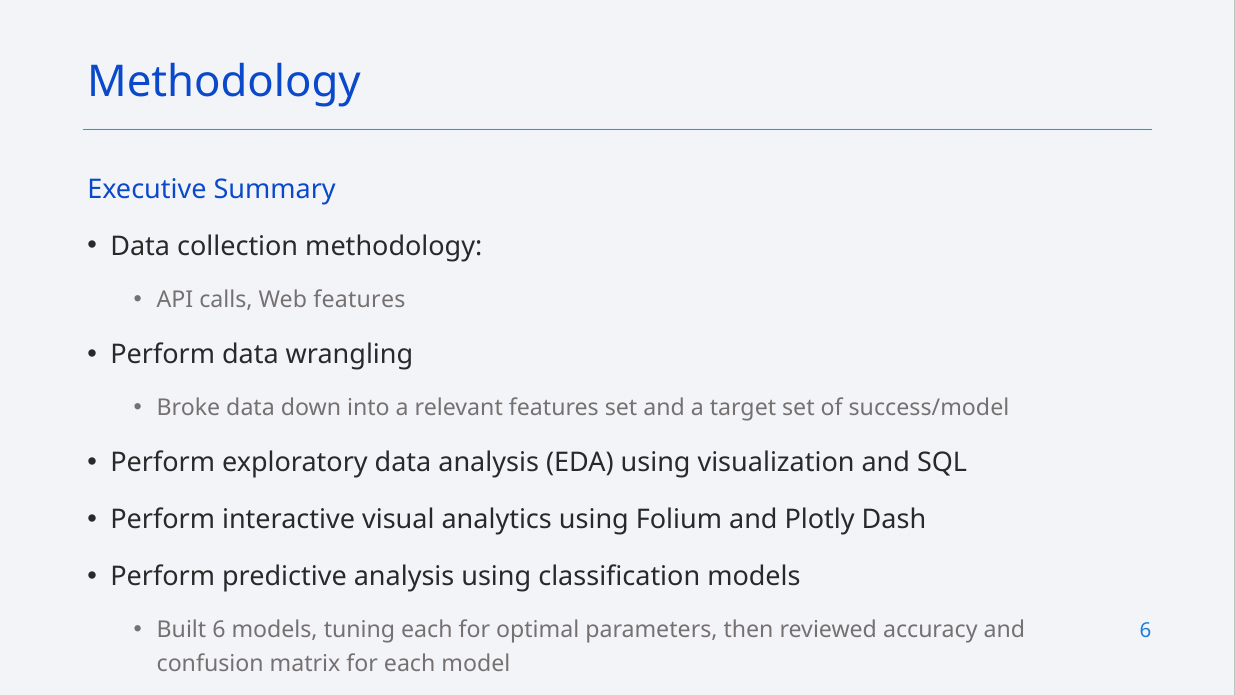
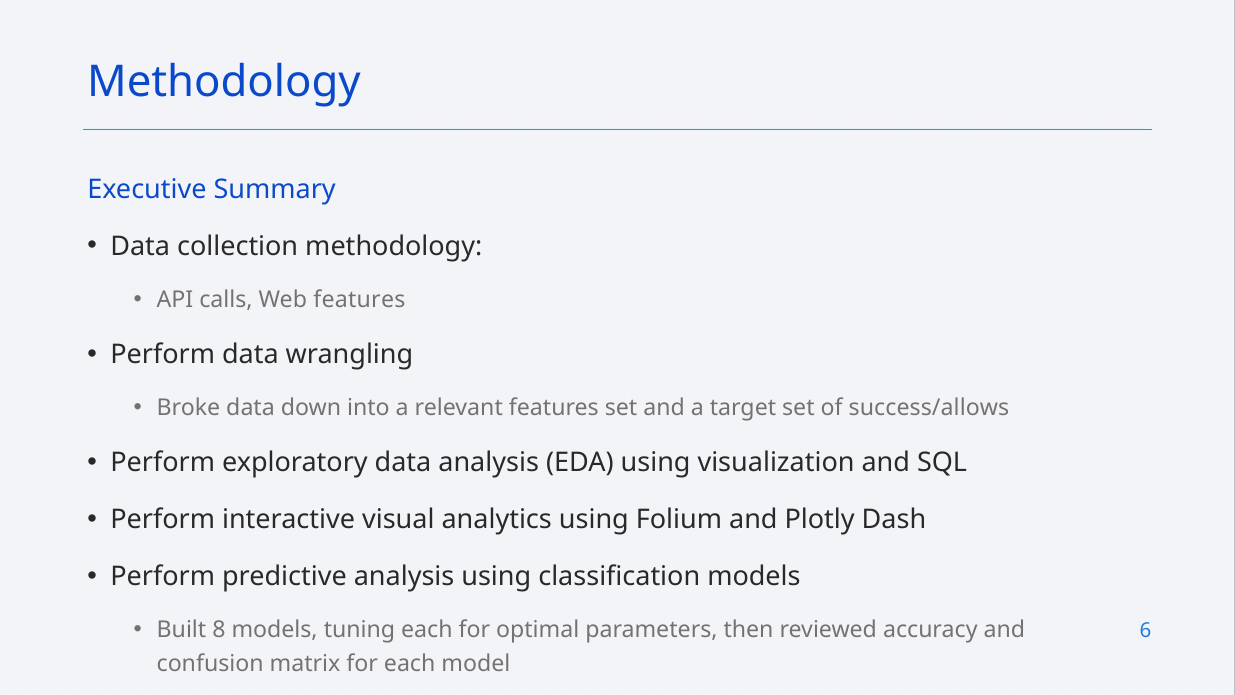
success/model: success/model -> success/allows
Built 6: 6 -> 8
